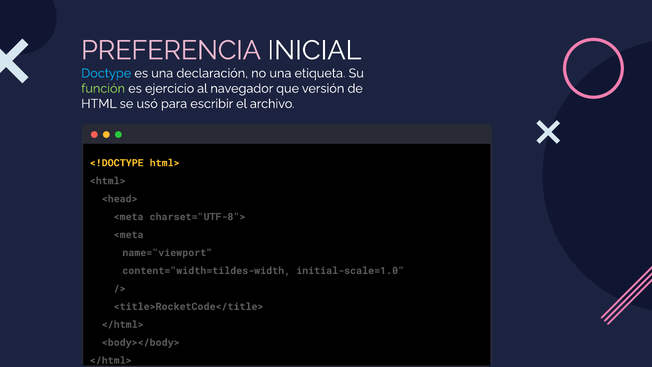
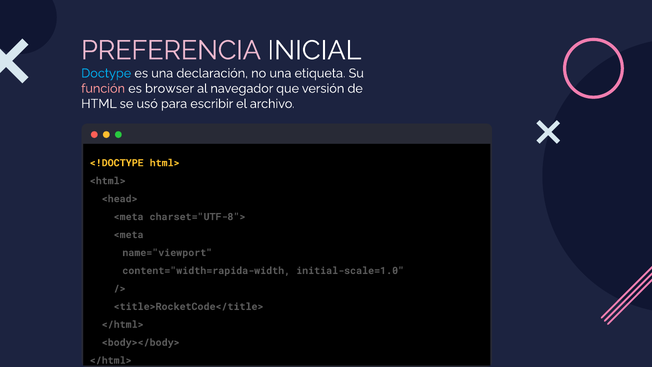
función colour: light green -> pink
ejercicio: ejercicio -> browser
content="width=tildes-width: content="width=tildes-width -> content="width=rapida-width
